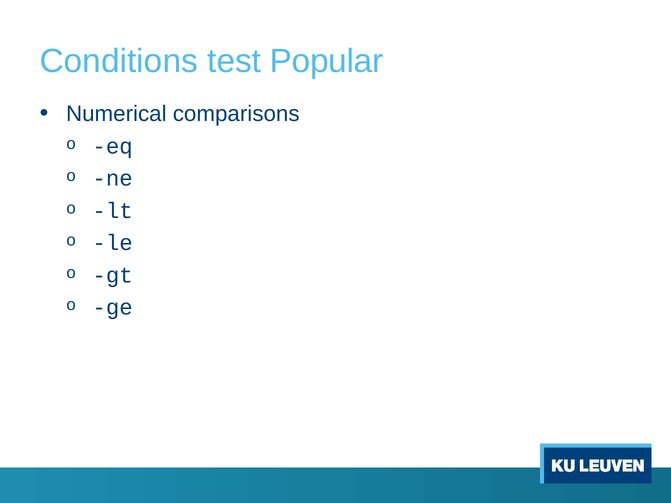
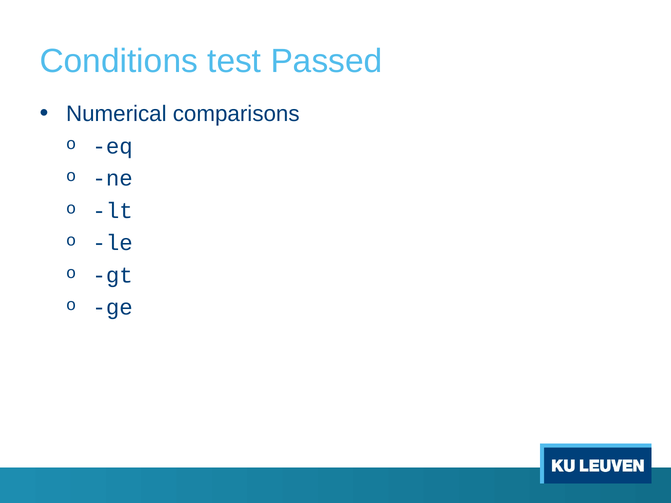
Popular: Popular -> Passed
